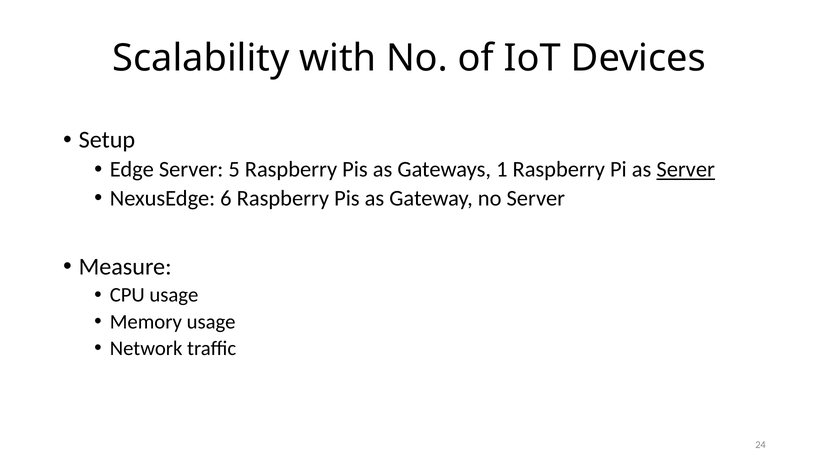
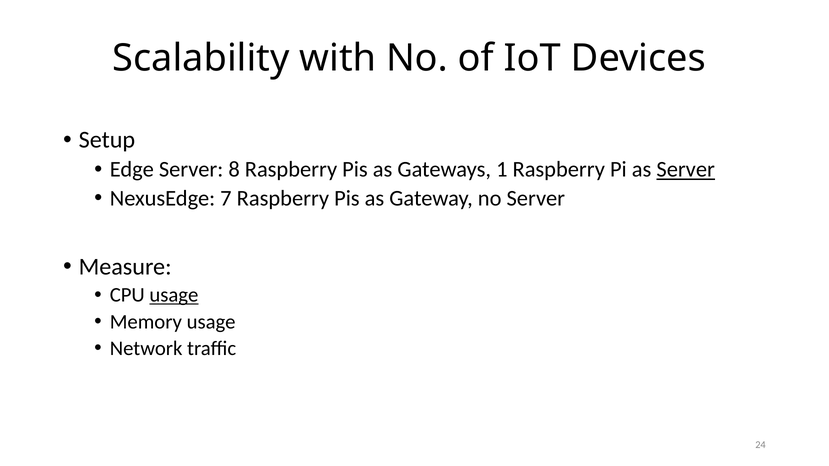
5: 5 -> 8
6: 6 -> 7
usage at (174, 295) underline: none -> present
